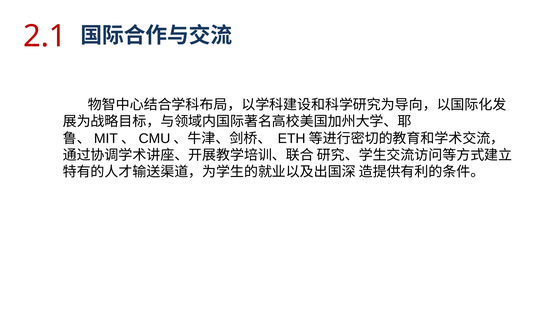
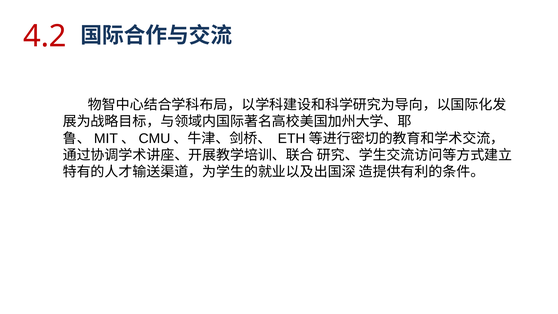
2.1: 2.1 -> 4.2
